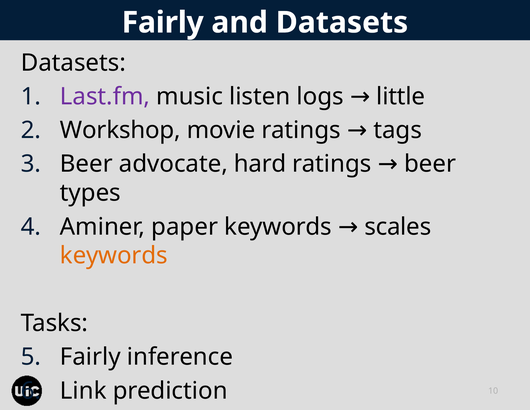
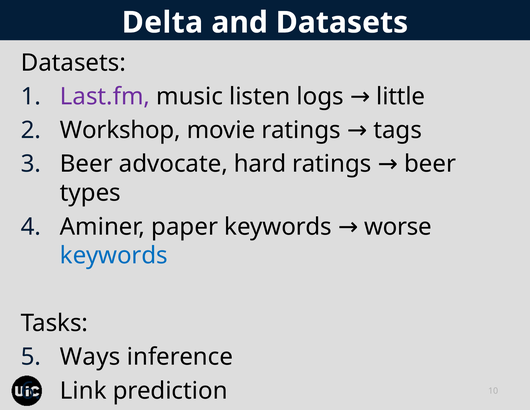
Fairly at (163, 23): Fairly -> Delta
scales: scales -> worse
keywords at (114, 255) colour: orange -> blue
Fairly at (90, 357): Fairly -> Ways
